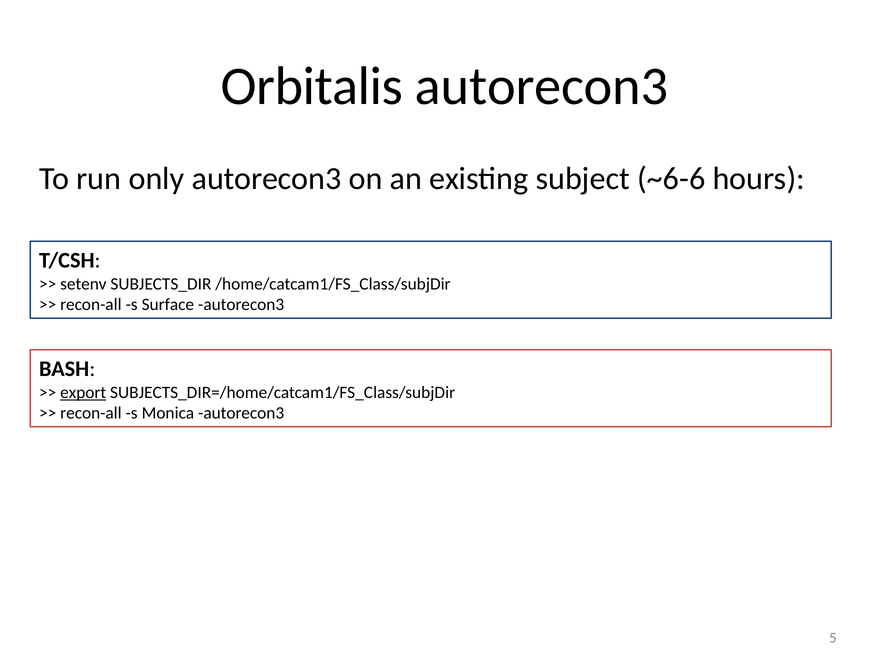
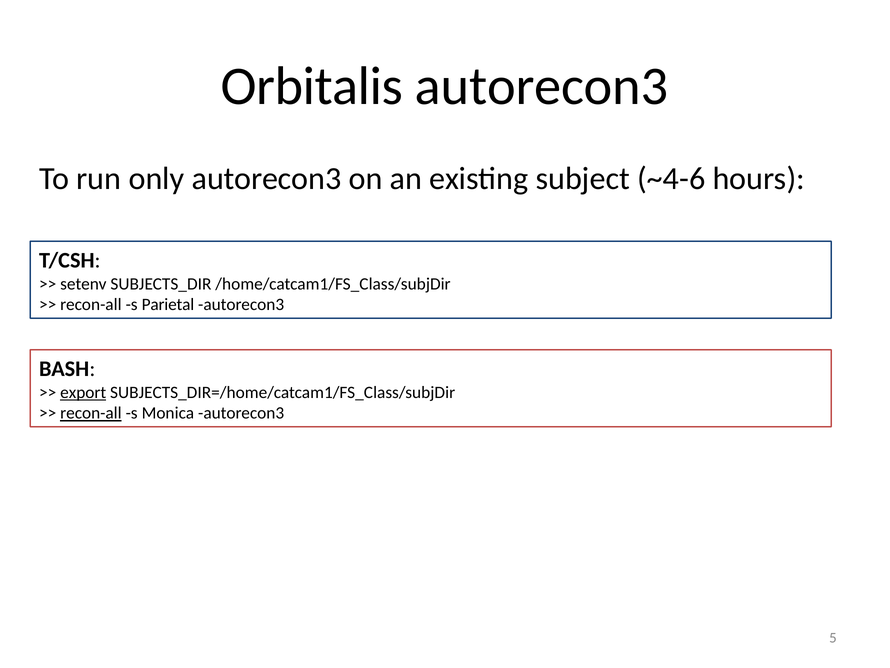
~6-6: ~6-6 -> ~4-6
Surface: Surface -> Parietal
recon-all at (91, 413) underline: none -> present
